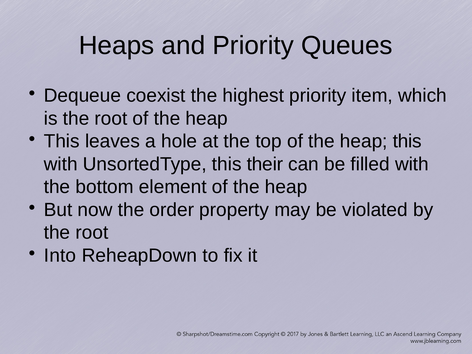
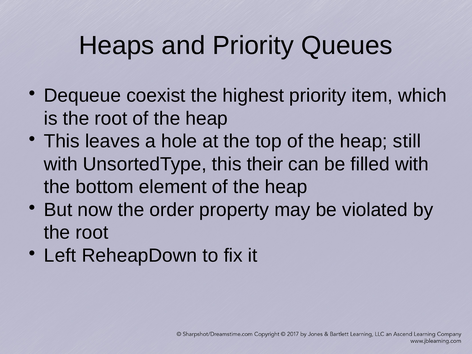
heap this: this -> still
Into: Into -> Left
